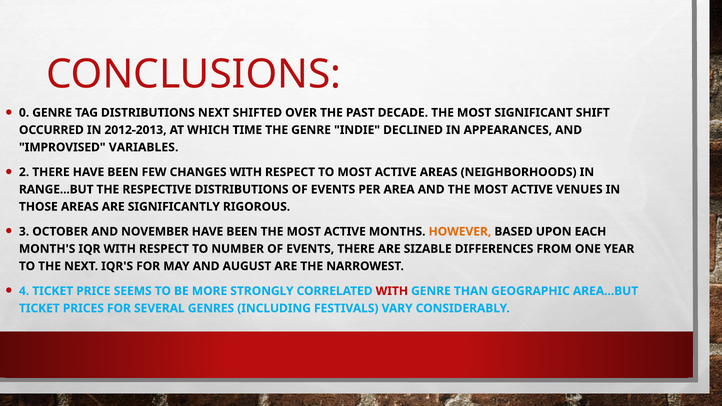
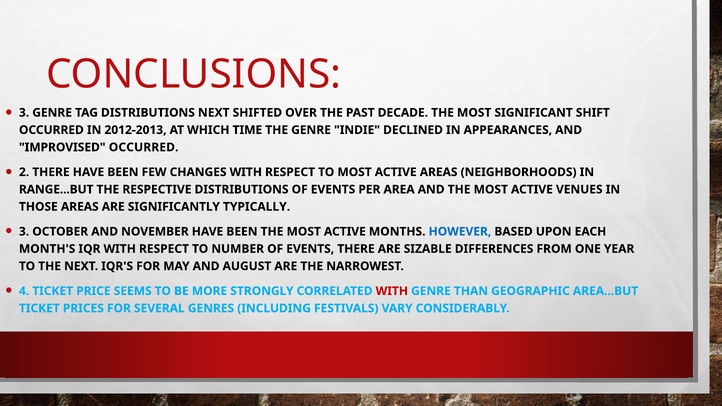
0 at (24, 113): 0 -> 3
IMPROVISED VARIABLES: VARIABLES -> OCCURRED
RIGOROUS: RIGOROUS -> TYPICALLY
HOWEVER colour: orange -> blue
